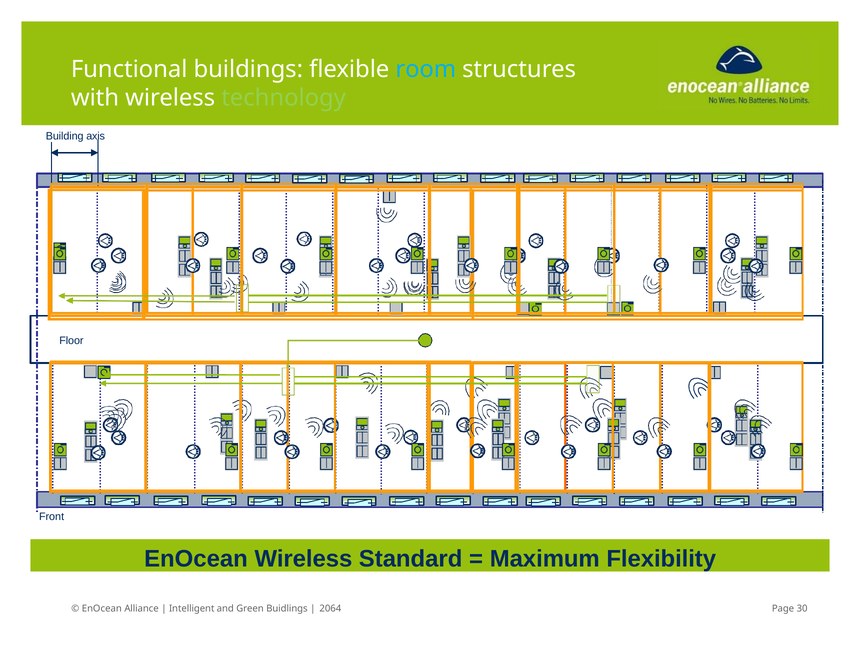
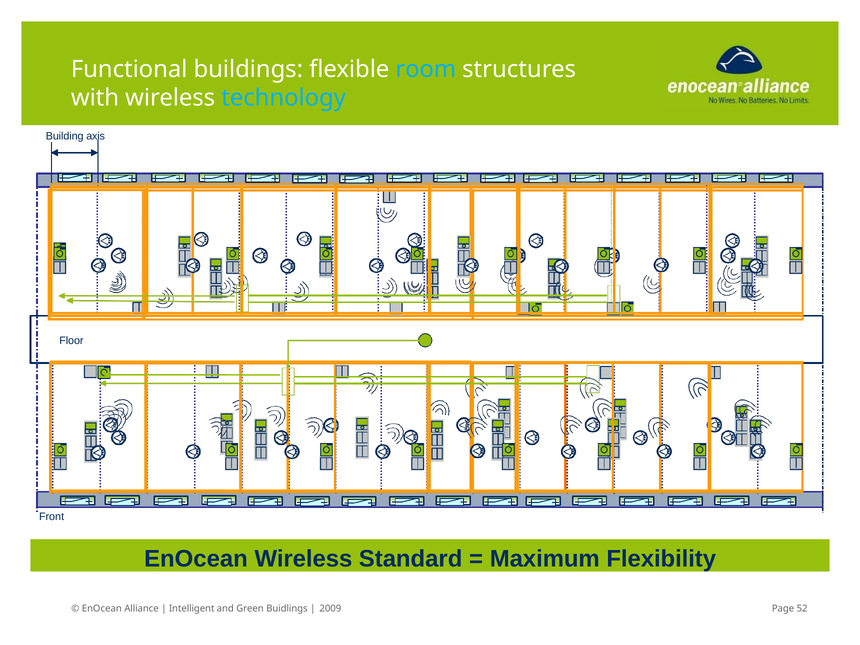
technology colour: light green -> light blue
2064: 2064 -> 2009
30: 30 -> 52
